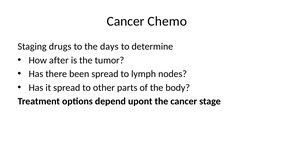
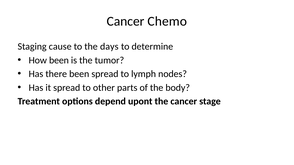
drugs: drugs -> cause
How after: after -> been
